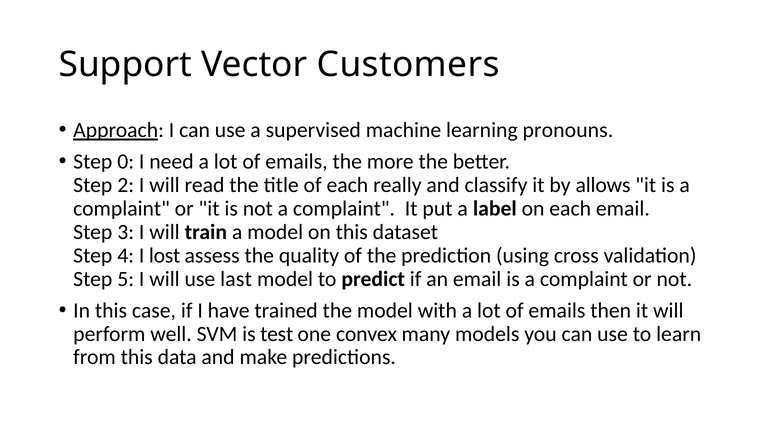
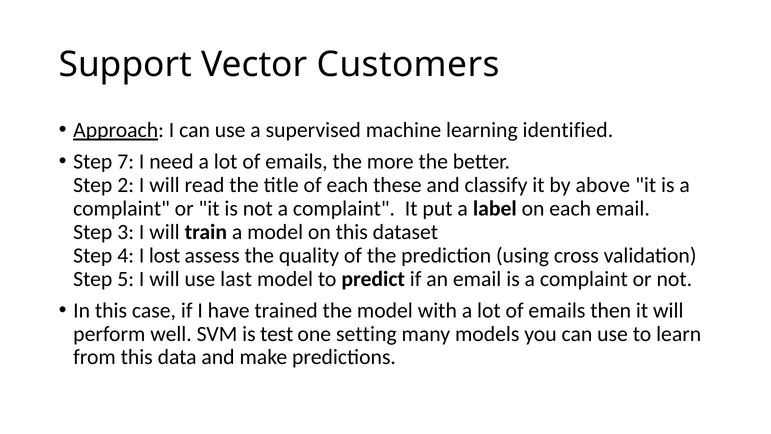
pronouns: pronouns -> identified
0: 0 -> 7
really: really -> these
allows: allows -> above
convex: convex -> setting
